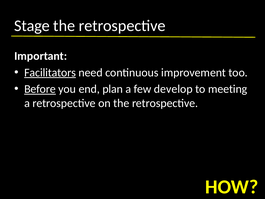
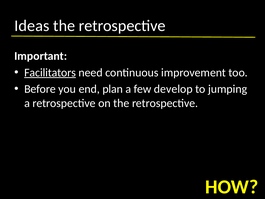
Stage: Stage -> Ideas
Before underline: present -> none
meeting: meeting -> jumping
